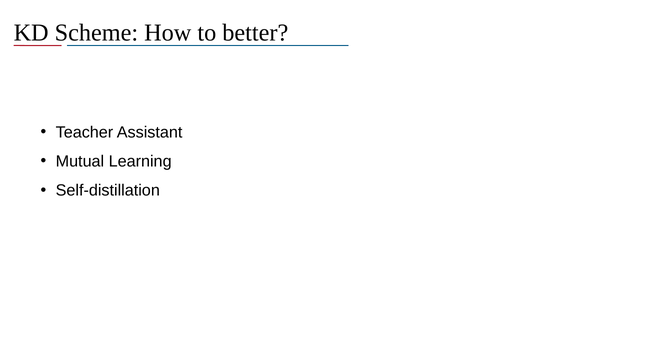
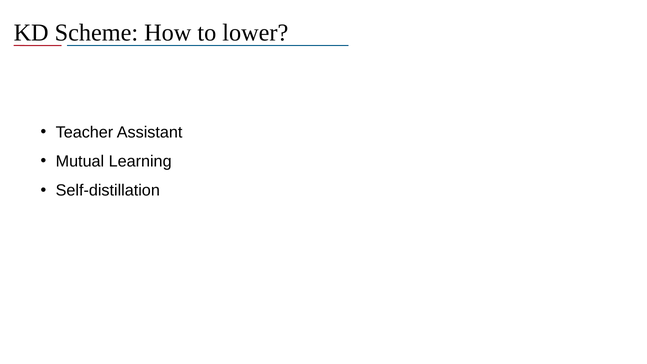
better: better -> lower
